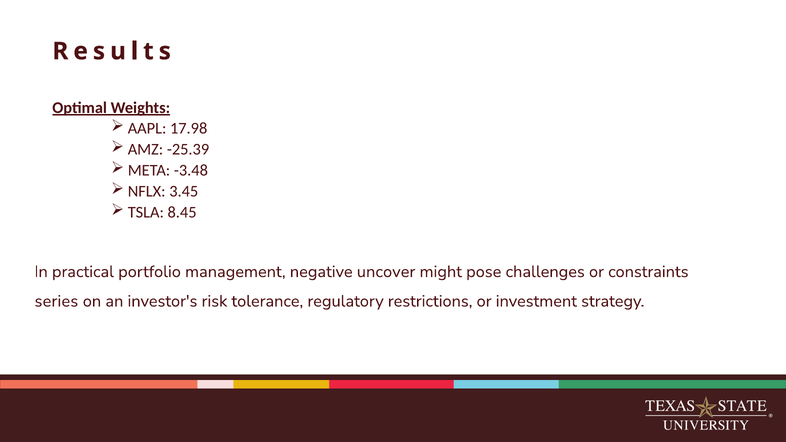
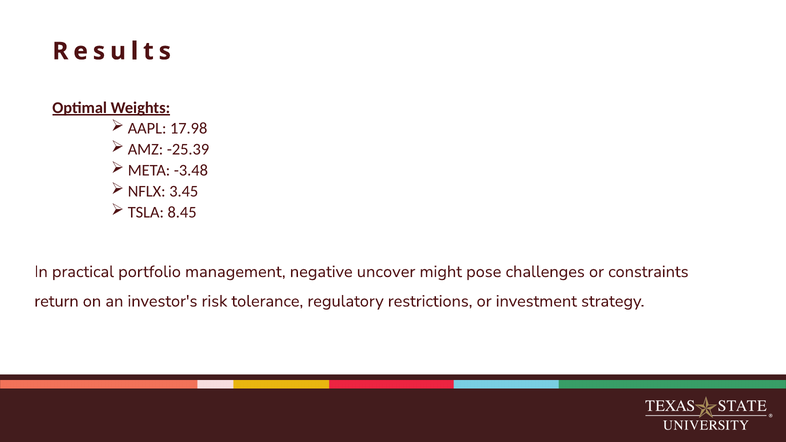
series: series -> return
